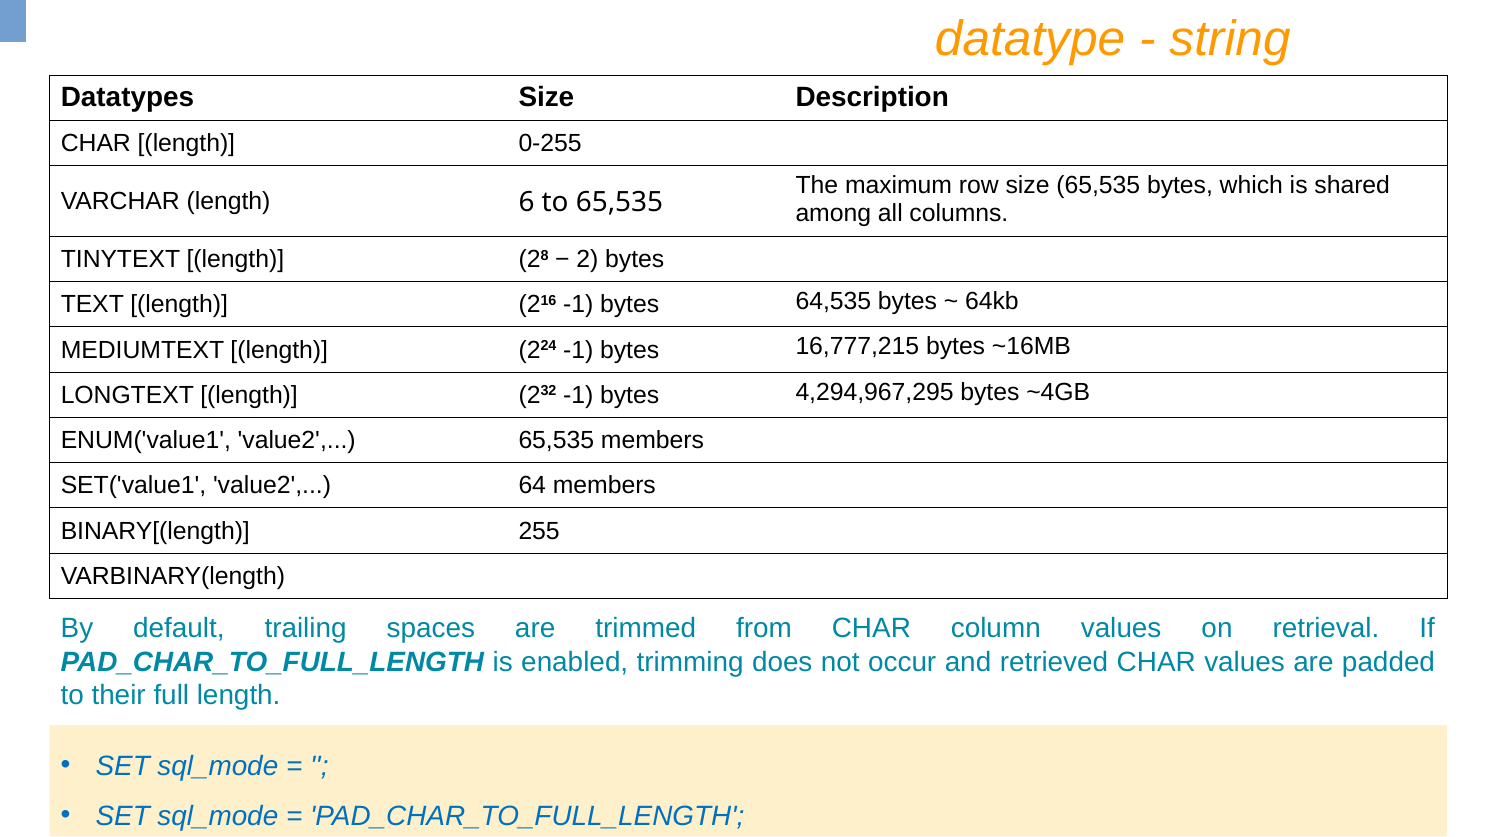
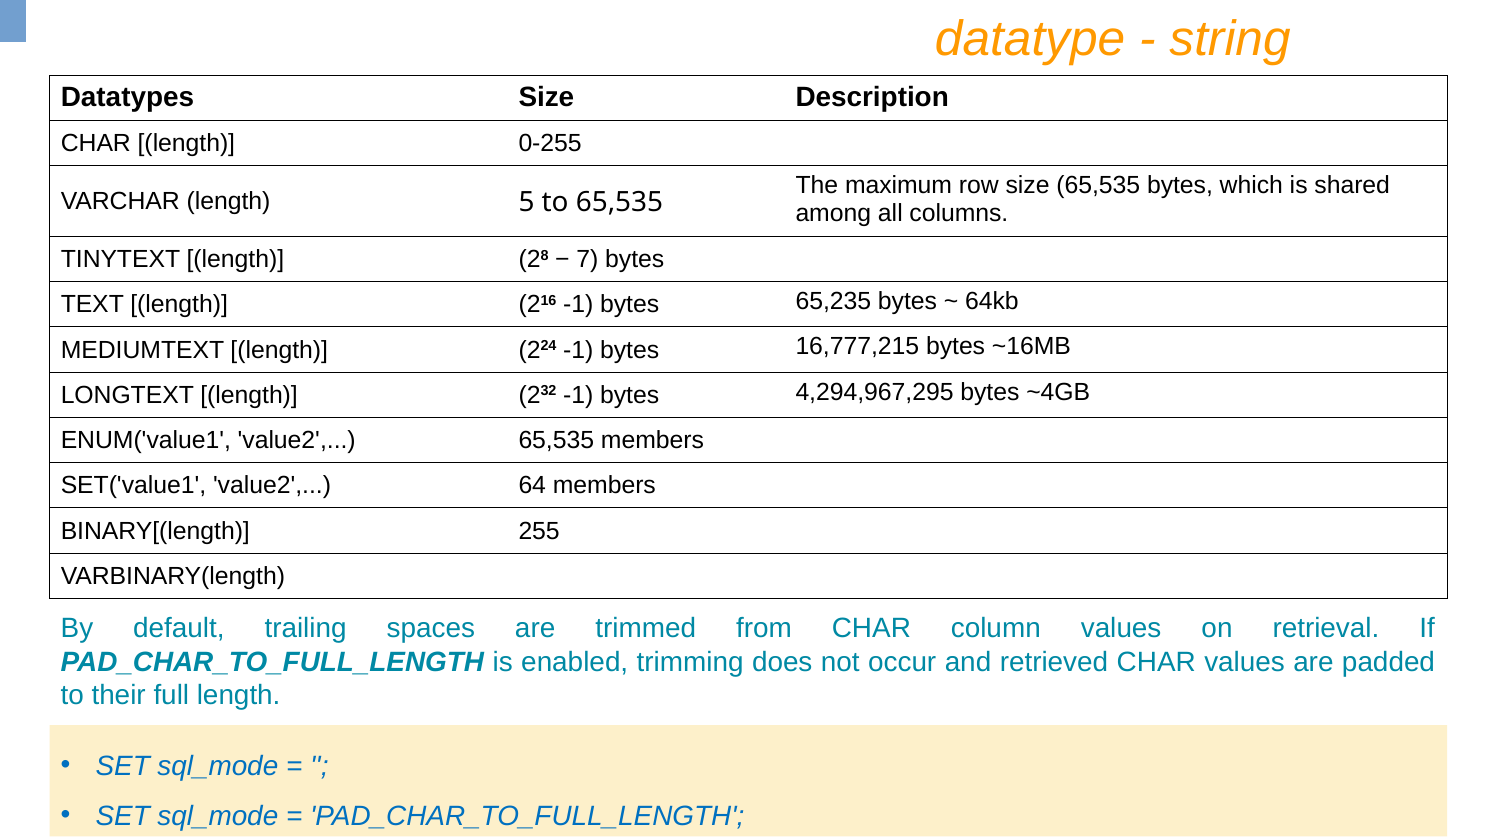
6: 6 -> 5
2: 2 -> 7
64,535: 64,535 -> 65,235
